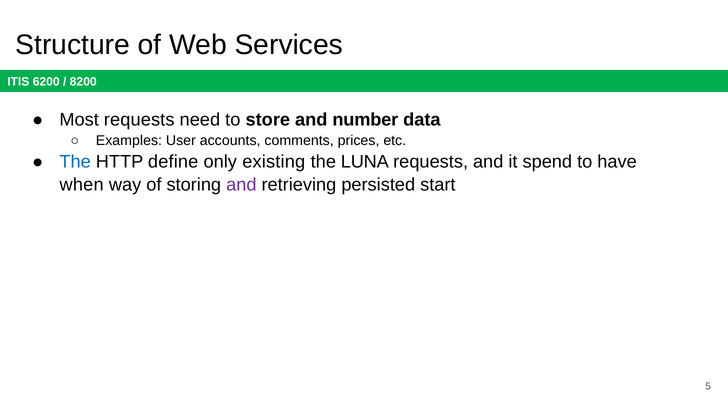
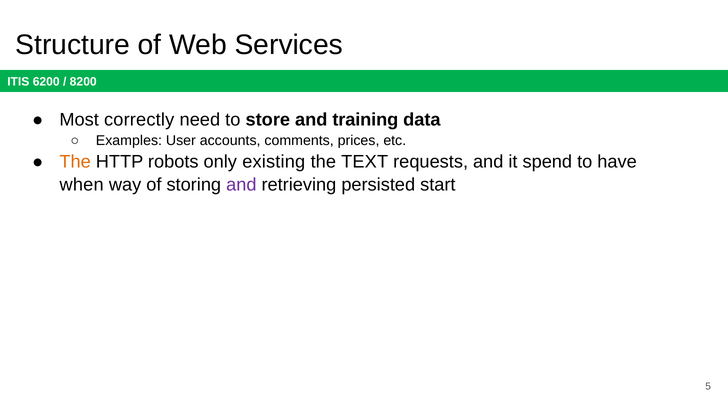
Most requests: requests -> correctly
number: number -> training
The at (75, 162) colour: blue -> orange
define: define -> robots
LUNA: LUNA -> TEXT
